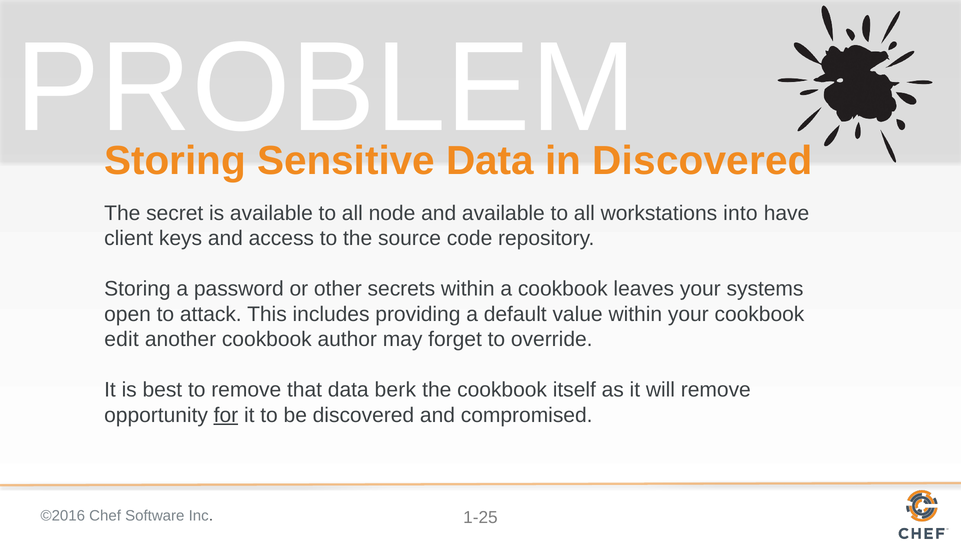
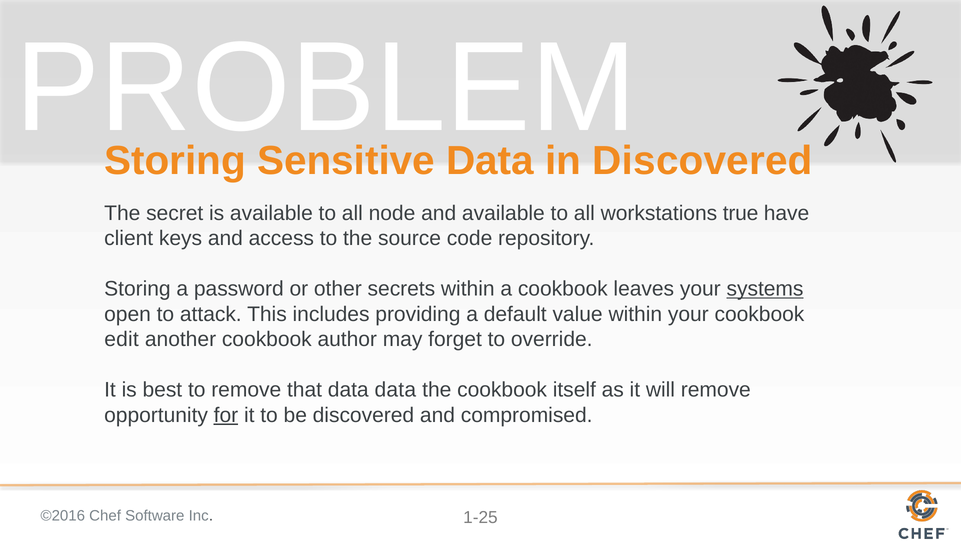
into: into -> true
systems underline: none -> present
data berk: berk -> data
